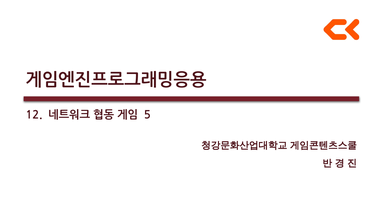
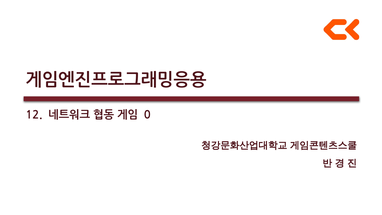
5: 5 -> 0
